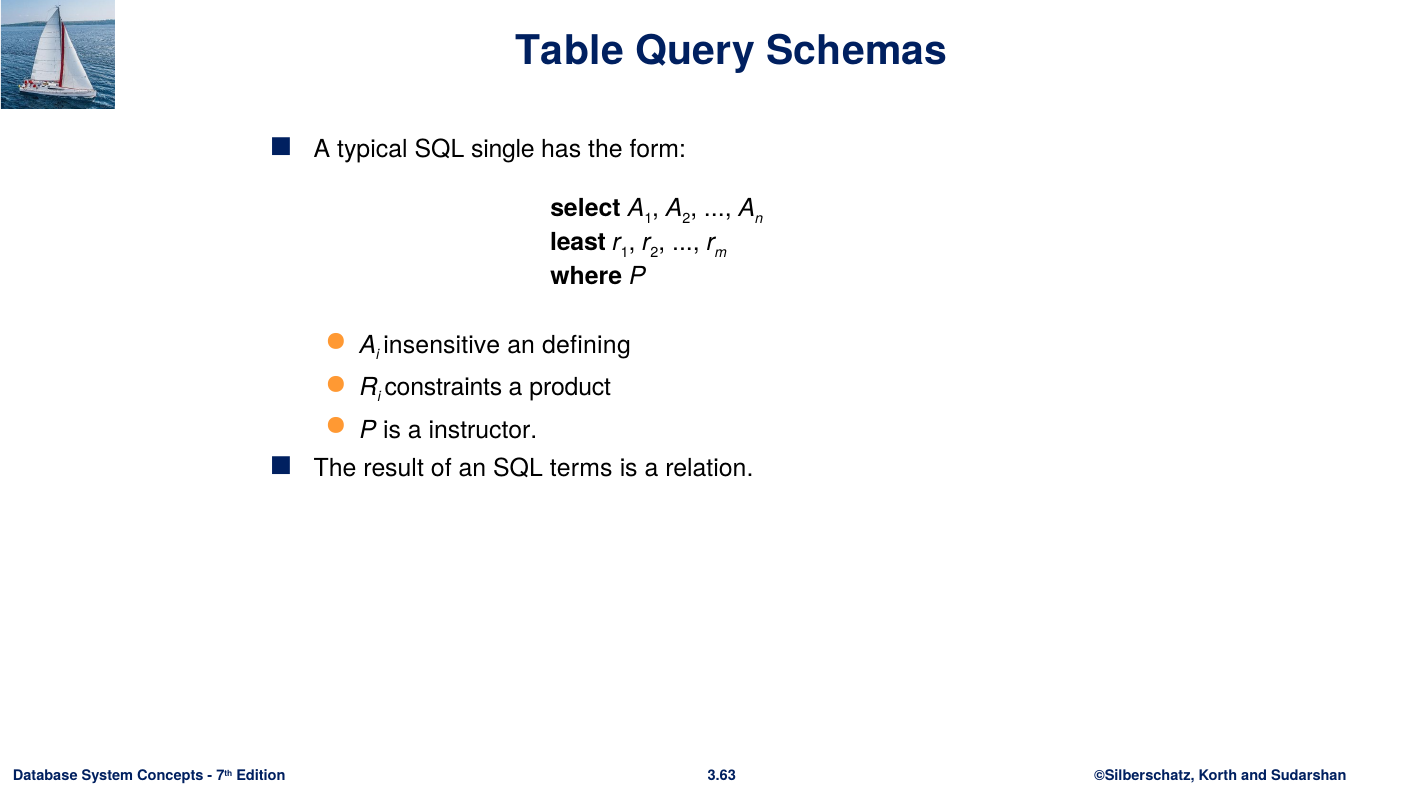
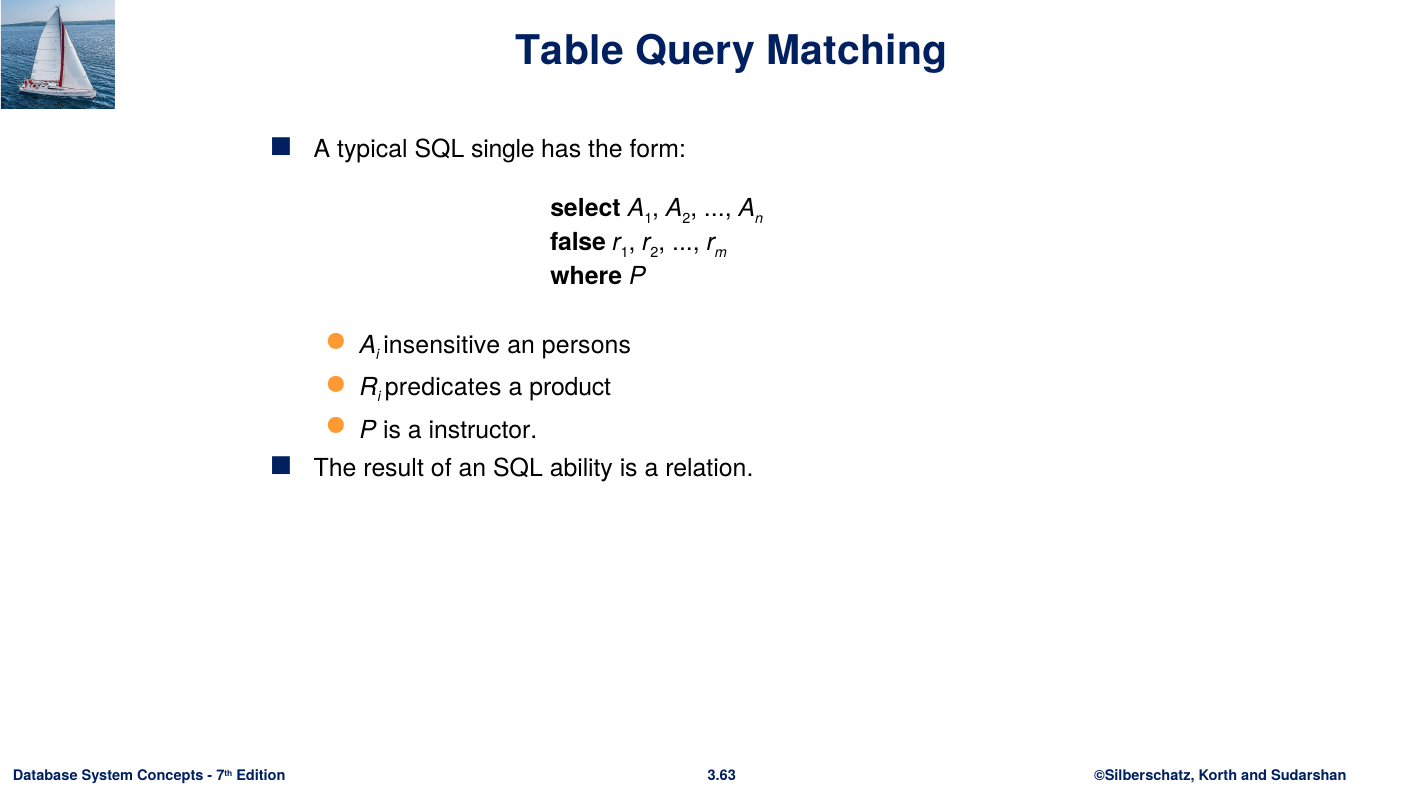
Schemas: Schemas -> Matching
least: least -> false
defining: defining -> persons
constraints: constraints -> predicates
terms: terms -> ability
